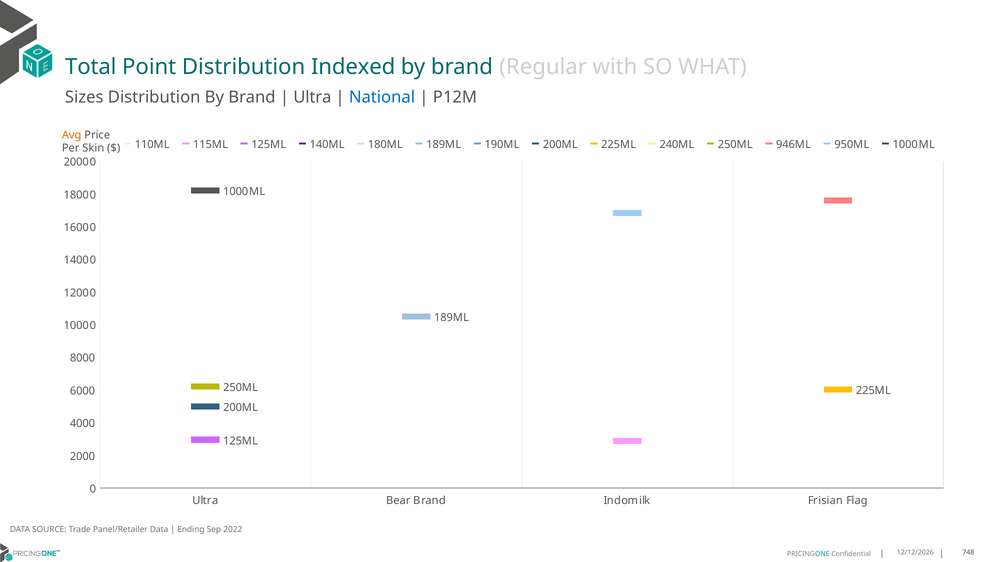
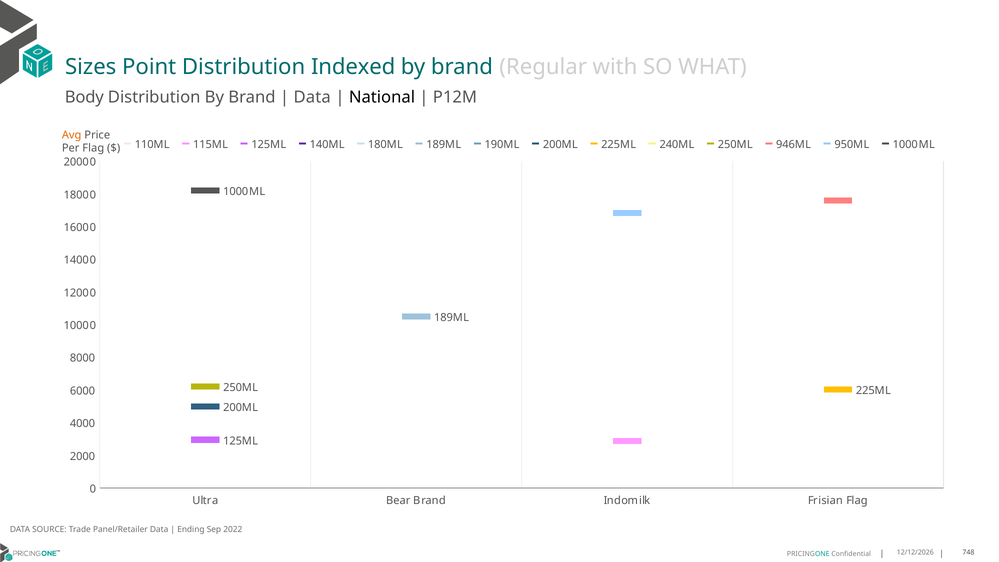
Total: Total -> Sizes
Sizes: Sizes -> Body
Ultra at (312, 97): Ultra -> Data
National colour: blue -> black
Per Skin: Skin -> Flag
